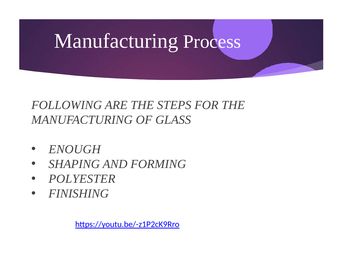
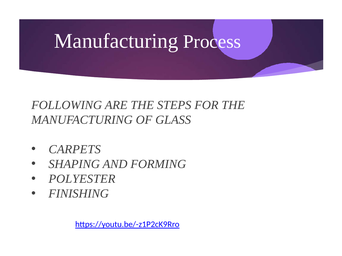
ENOUGH: ENOUGH -> CARPETS
